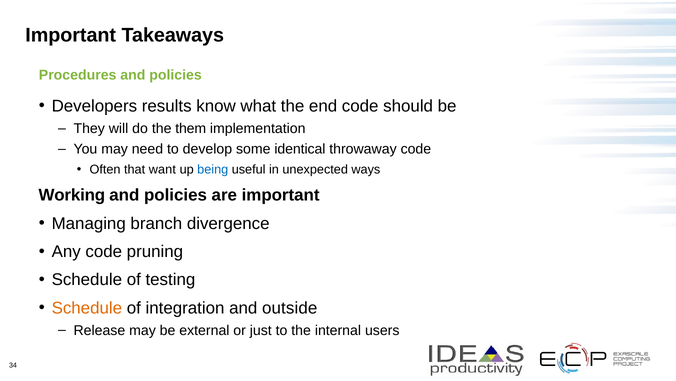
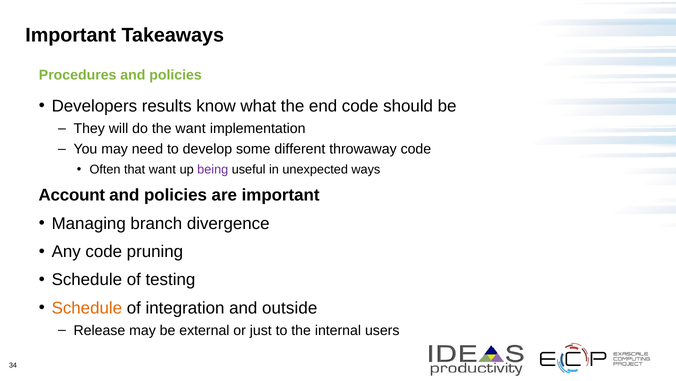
the them: them -> want
identical: identical -> different
being colour: blue -> purple
Working: Working -> Account
